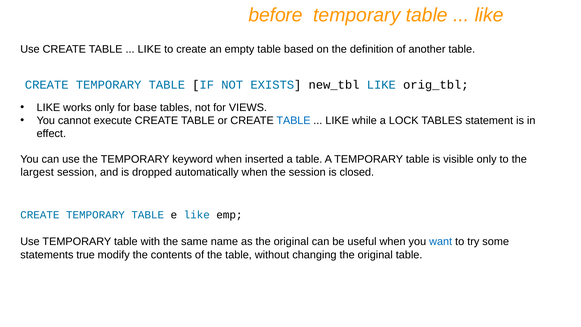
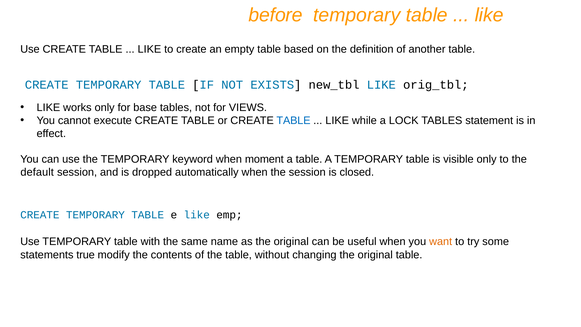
inserted: inserted -> moment
largest: largest -> default
want colour: blue -> orange
